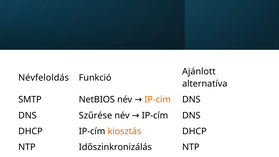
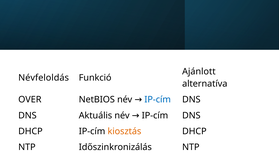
SMTP: SMTP -> OVER
IP-cím at (158, 100) colour: orange -> blue
Szűrése: Szűrése -> Aktuális
